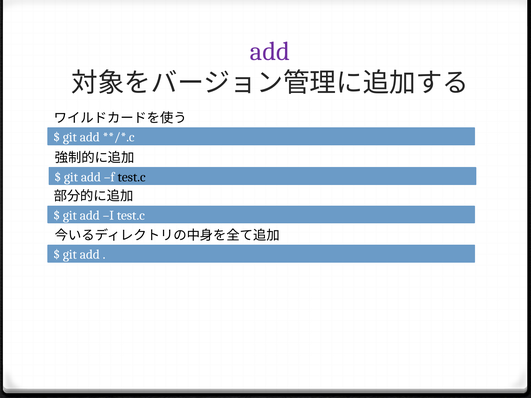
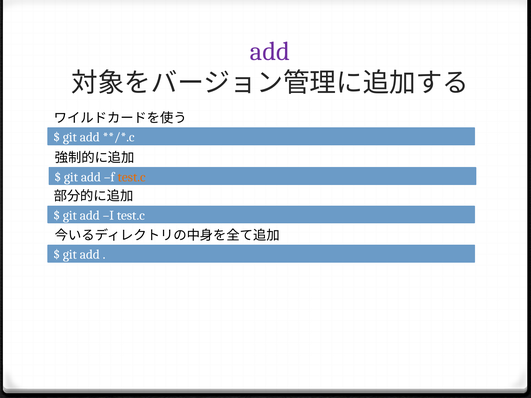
test.c at (132, 177) colour: black -> orange
